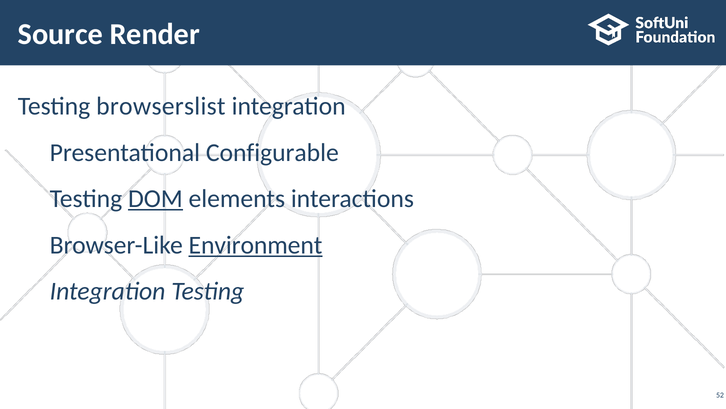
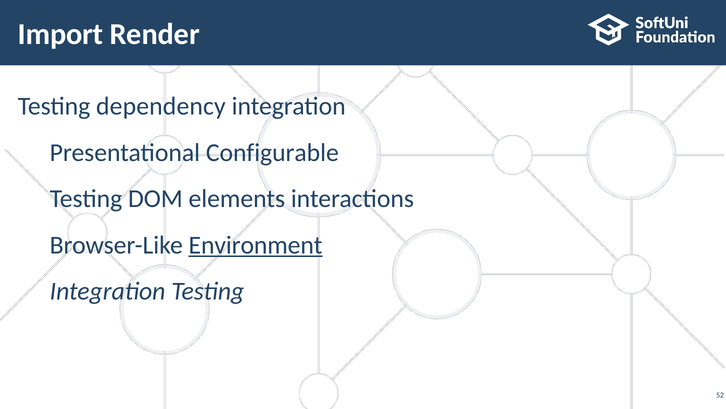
Source: Source -> Import
browserslist: browserslist -> dependency
DOM underline: present -> none
